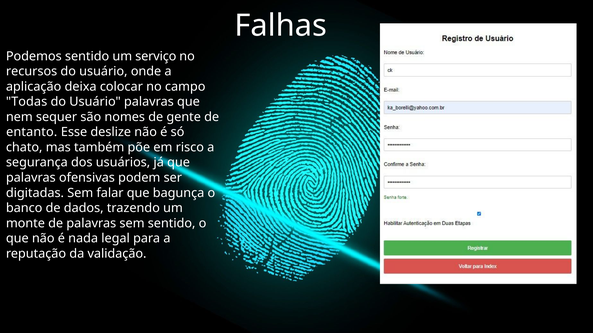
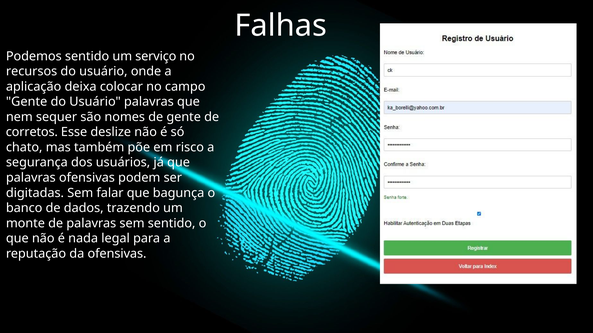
Todas at (27, 102): Todas -> Gente
entanto: entanto -> corretos
da validação: validação -> ofensivas
